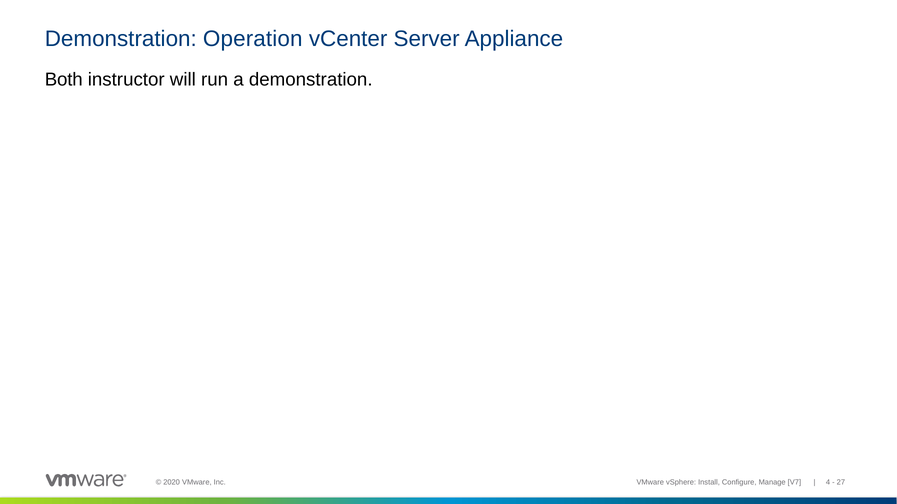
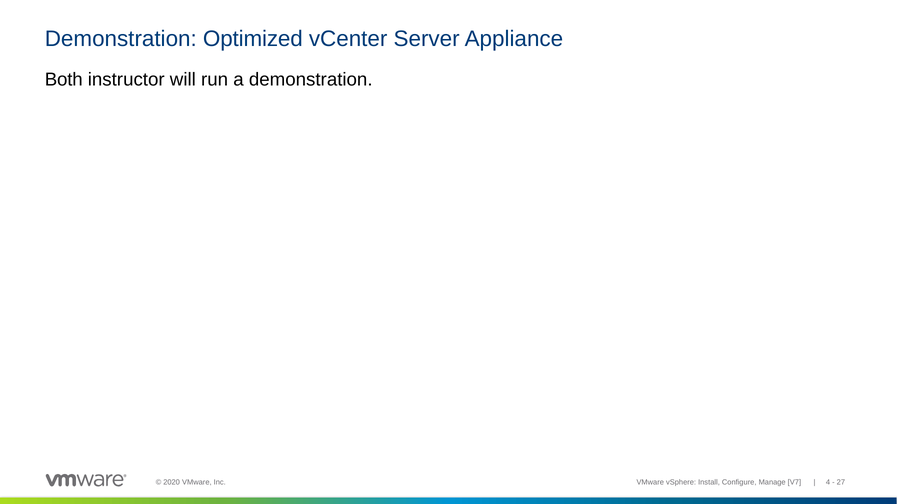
Operation: Operation -> Optimized
